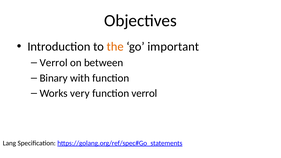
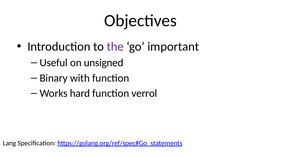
the colour: orange -> purple
Verrol at (54, 63): Verrol -> Useful
between: between -> unsigned
very: very -> hard
